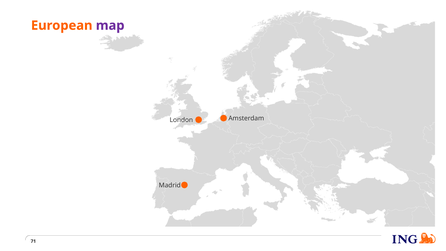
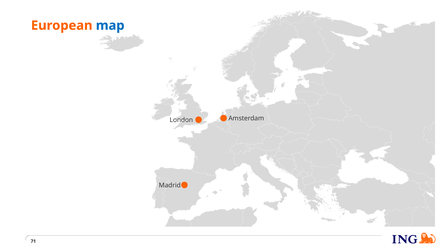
map colour: purple -> blue
